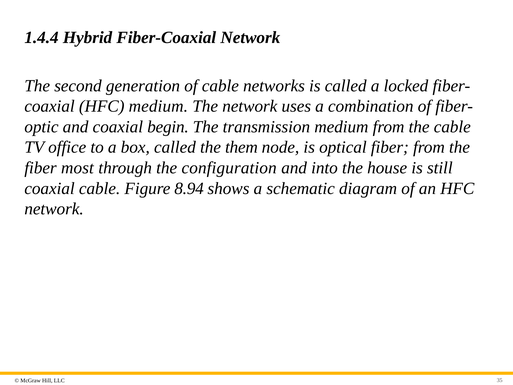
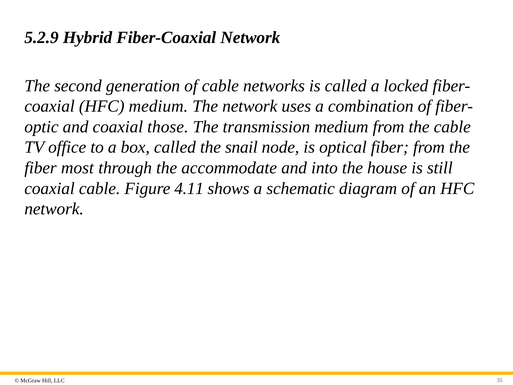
1.4.4: 1.4.4 -> 5.2.9
begin: begin -> those
them: them -> snail
configuration: configuration -> accommodate
8.94: 8.94 -> 4.11
